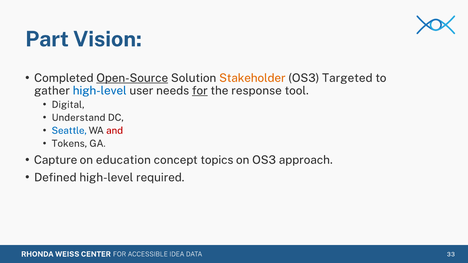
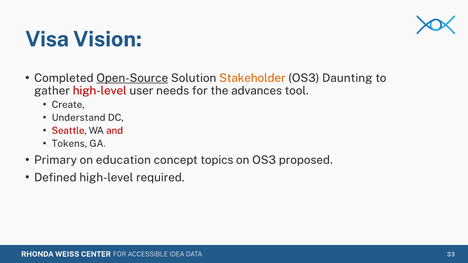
Part: Part -> Visa
Targeted: Targeted -> Daunting
high-level at (100, 91) colour: blue -> red
for underline: present -> none
response: response -> advances
Digital: Digital -> Create
Seattle colour: blue -> red
Capture: Capture -> Primary
approach: approach -> proposed
